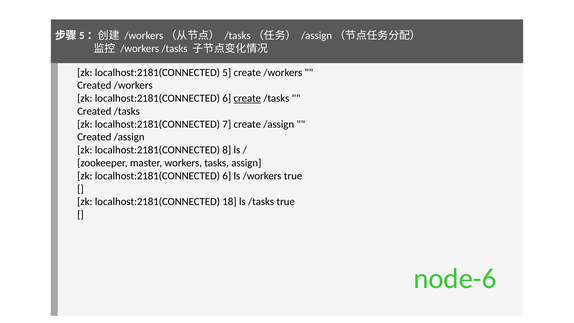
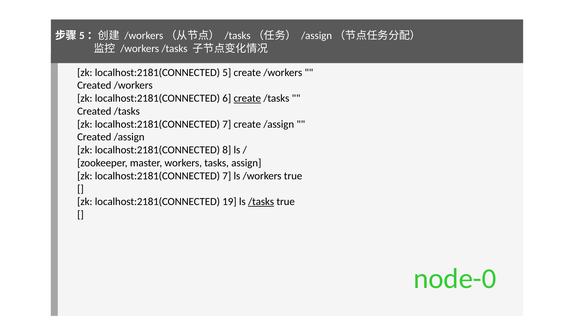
6 at (227, 176): 6 -> 7
18: 18 -> 19
/tasks at (261, 202) underline: none -> present
node-6: node-6 -> node-0
